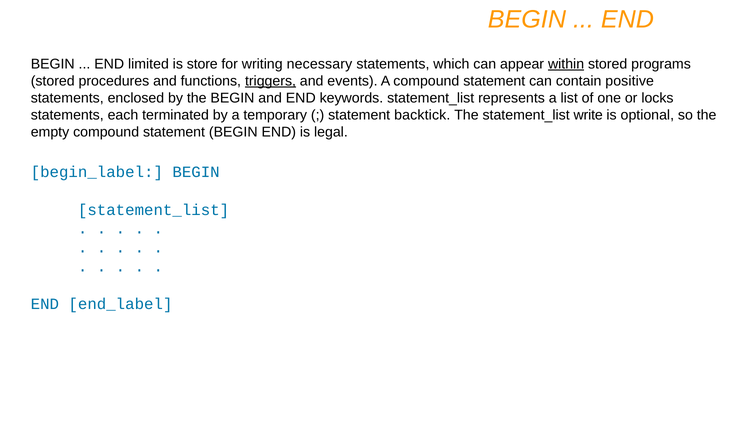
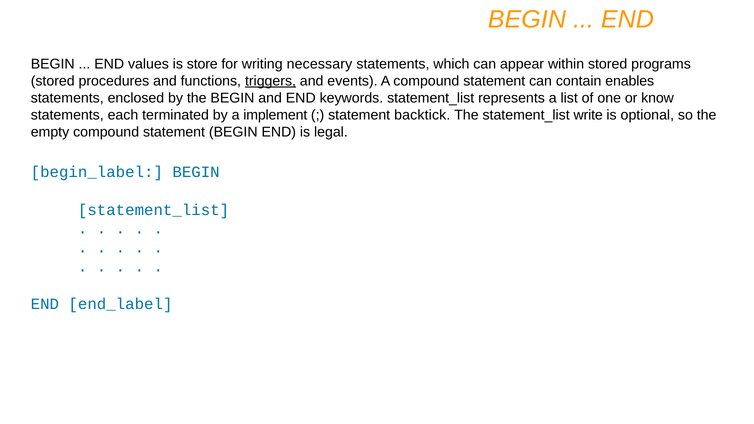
limited: limited -> values
within underline: present -> none
positive: positive -> enables
locks: locks -> know
temporary: temporary -> implement
